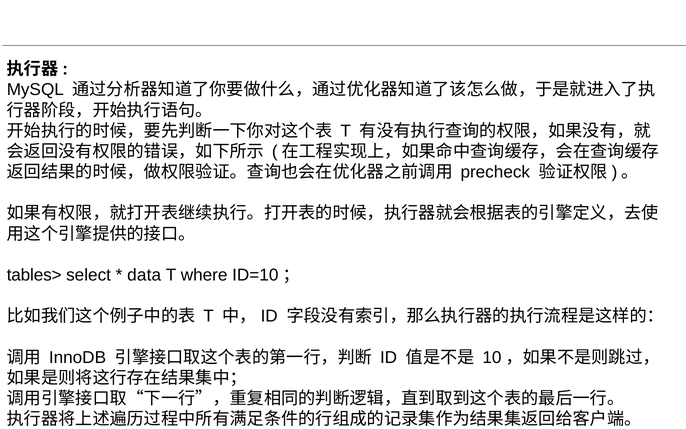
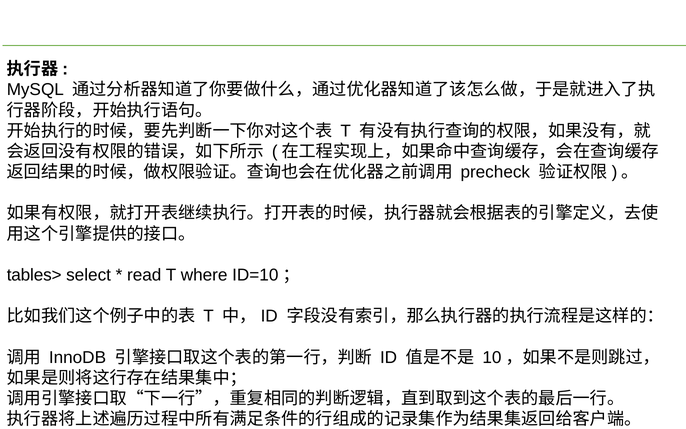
data: data -> read
